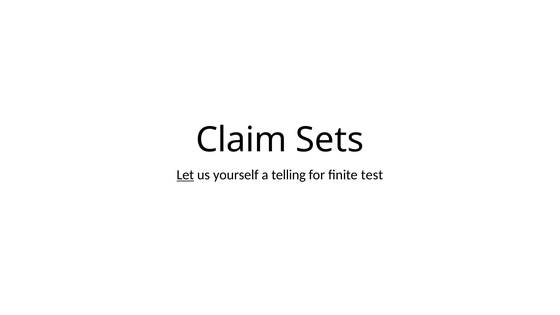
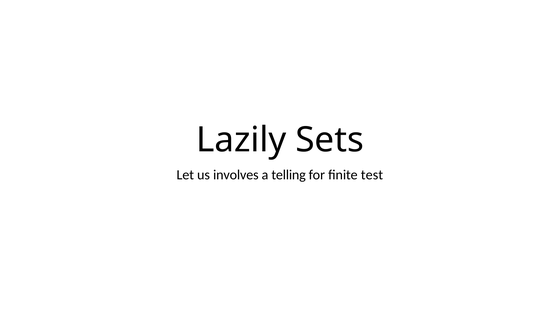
Claim: Claim -> Lazily
Let underline: present -> none
yourself: yourself -> involves
